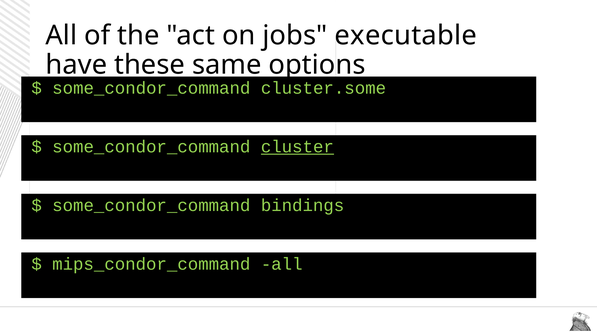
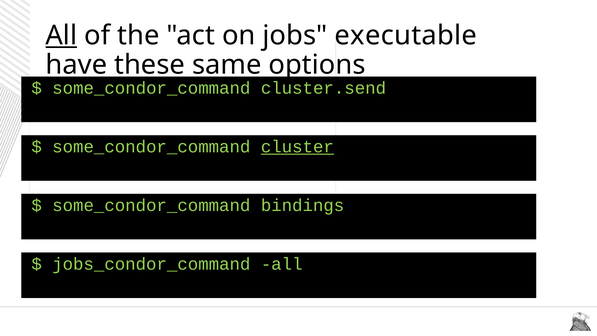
All at (61, 35) underline: none -> present
cluster.some: cluster.some -> cluster.send
mips_condor_command: mips_condor_command -> jobs_condor_command
